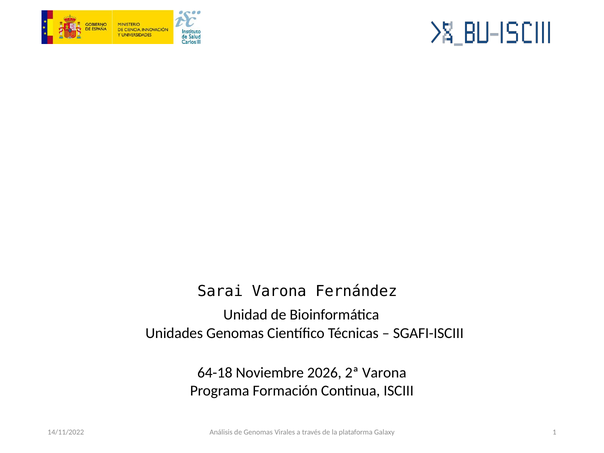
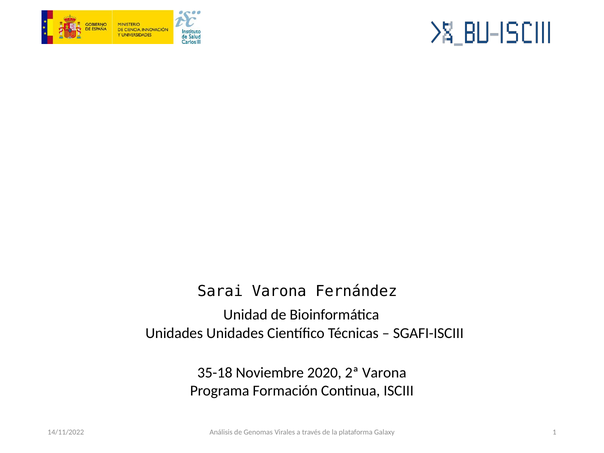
Unidades Genomas: Genomas -> Unidades
64-18: 64-18 -> 35-18
2026: 2026 -> 2020
